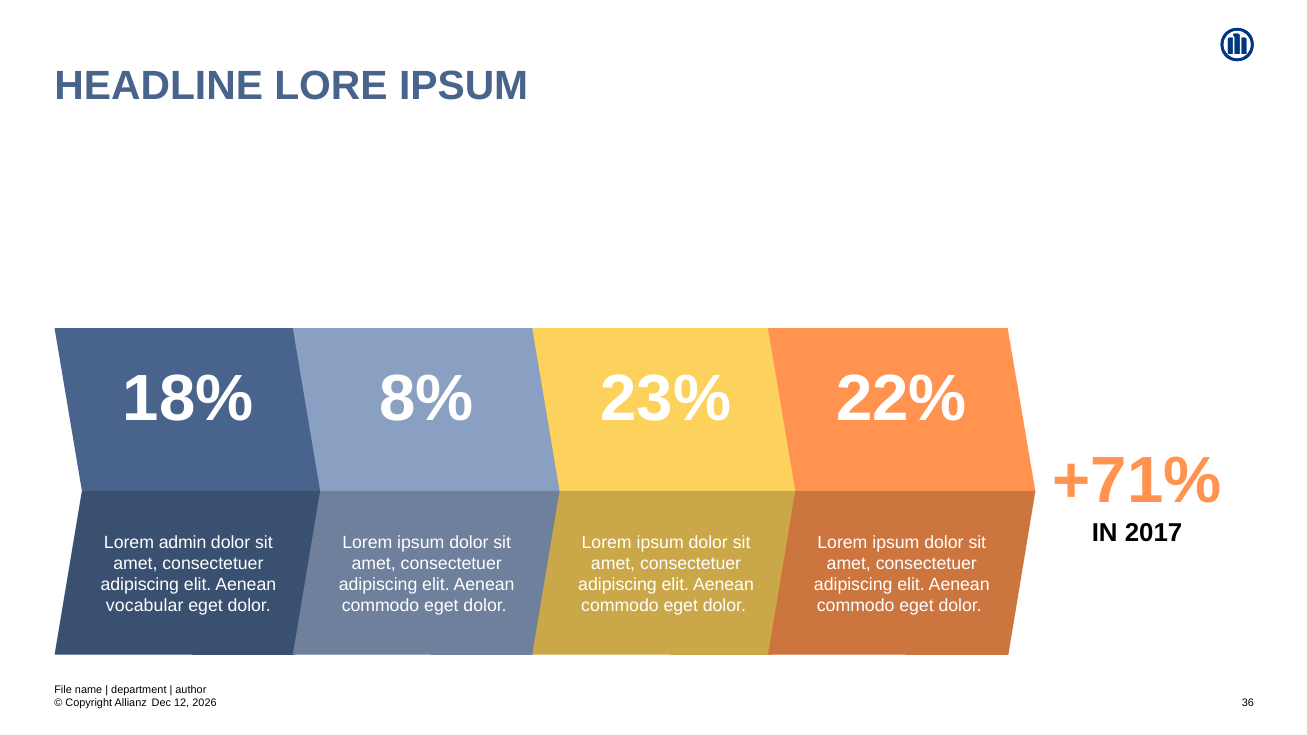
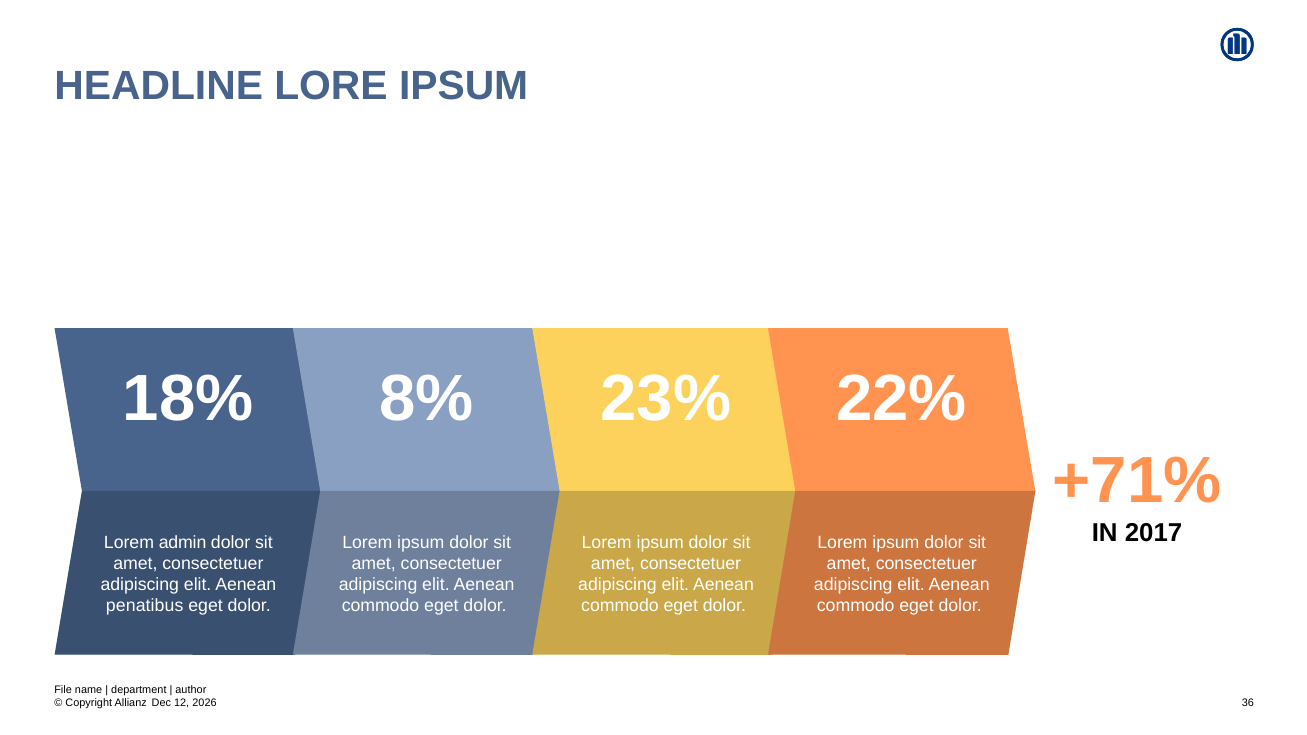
vocabular: vocabular -> penatibus
